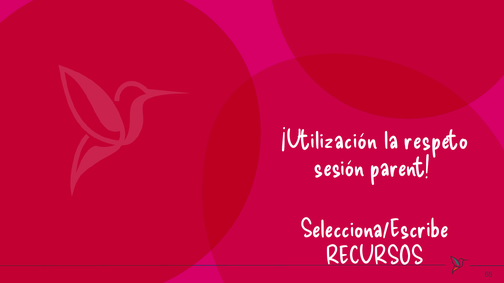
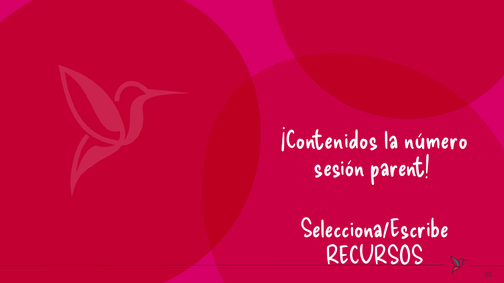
¡Utilización: ¡Utilización -> ¡Contenidos
respeto: respeto -> número
